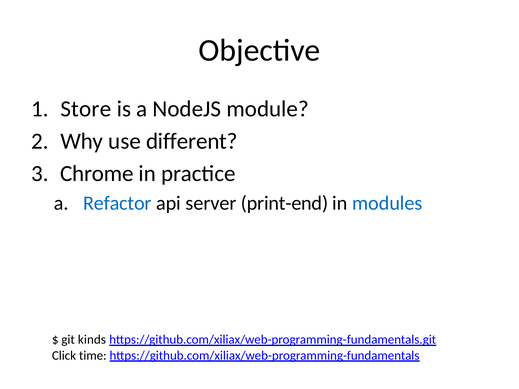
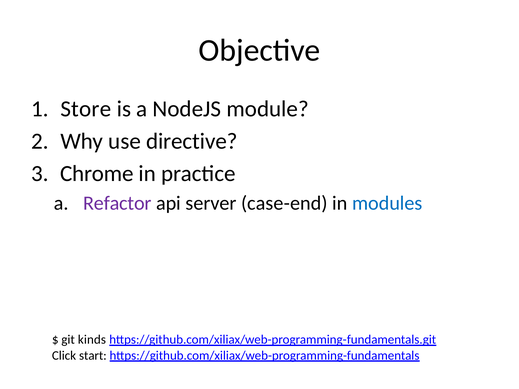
different: different -> directive
Refactor colour: blue -> purple
print-end: print-end -> case-end
time: time -> start
